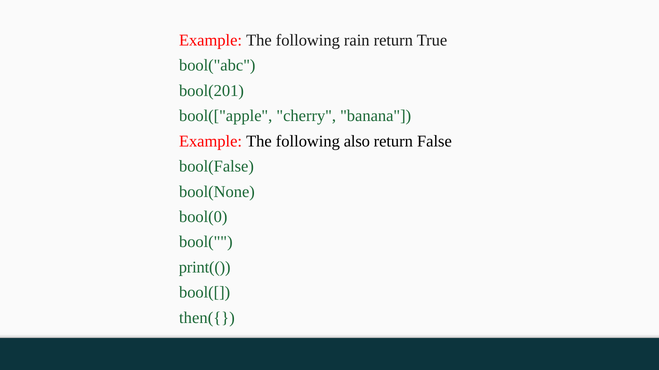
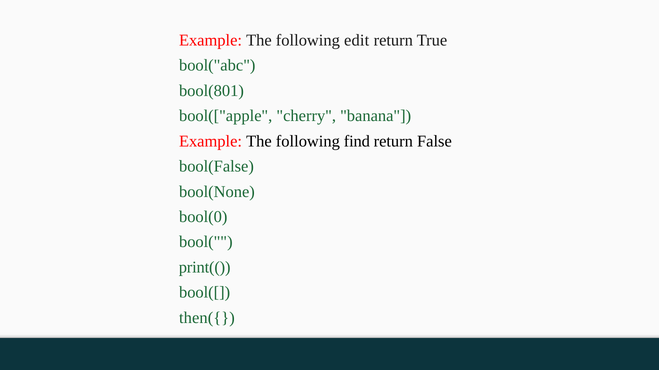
rain: rain -> edit
bool(201: bool(201 -> bool(801
also: also -> find
